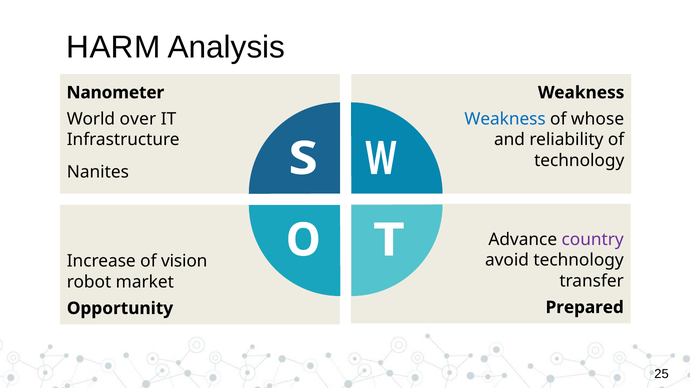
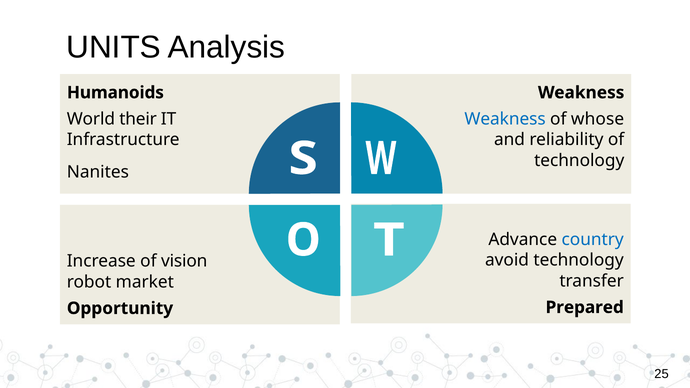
HARM: HARM -> UNITS
Nanometer: Nanometer -> Humanoids
over: over -> their
country colour: purple -> blue
